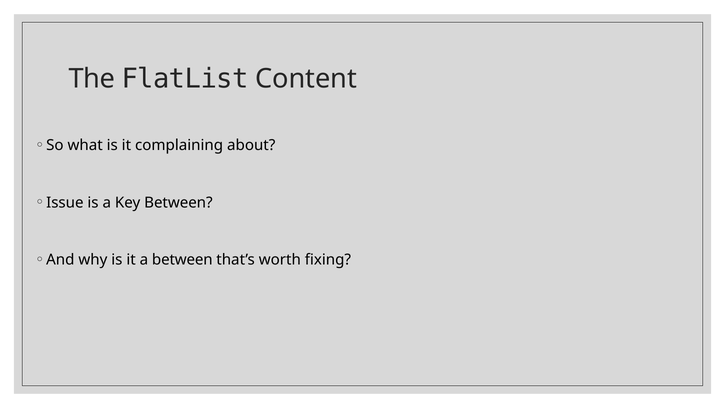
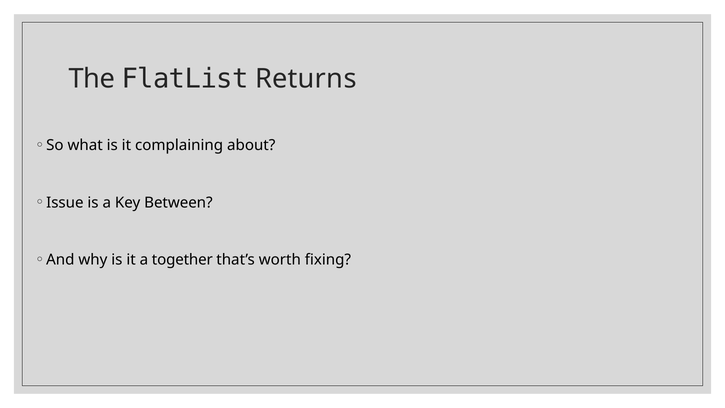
Content: Content -> Returns
a between: between -> together
